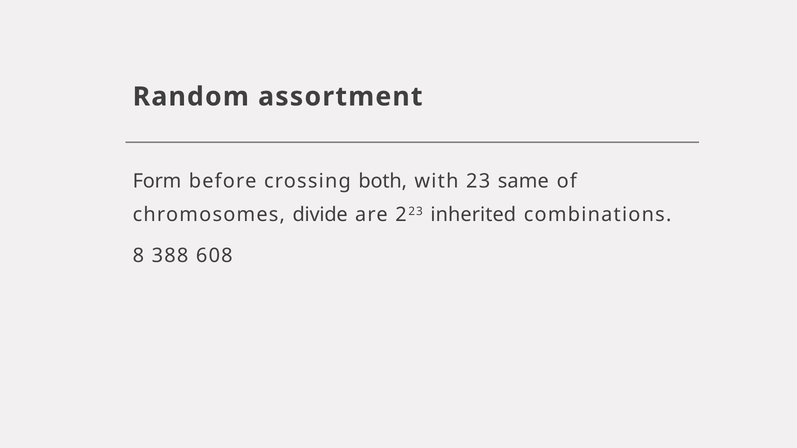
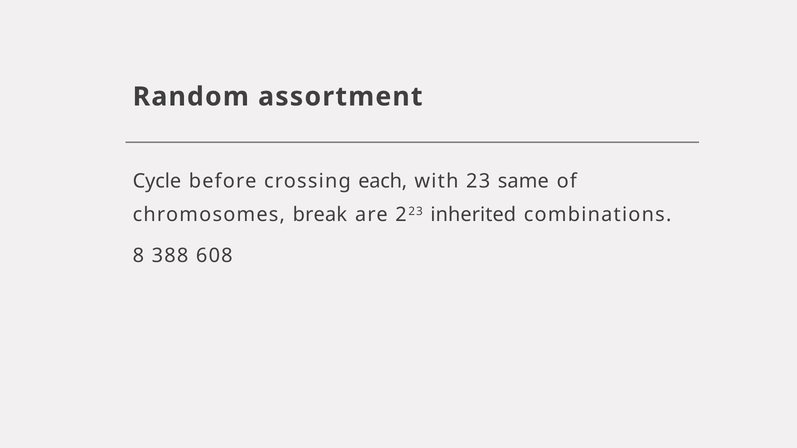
Form: Form -> Cycle
both: both -> each
divide: divide -> break
